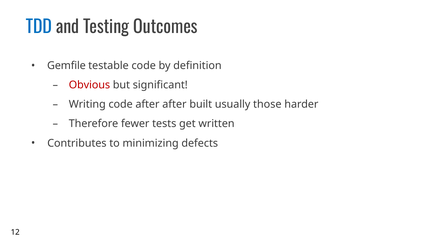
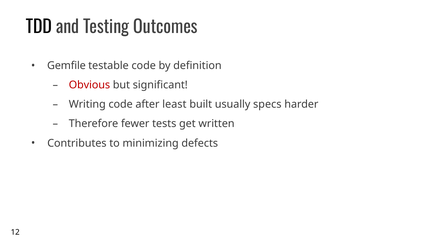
TDD colour: blue -> black
after after: after -> least
those: those -> specs
